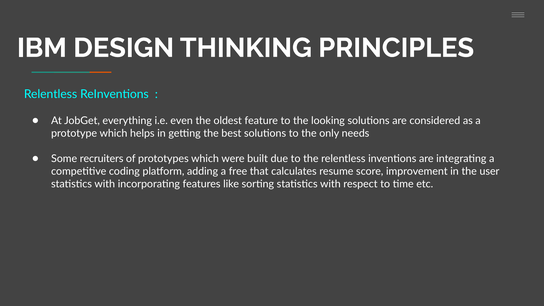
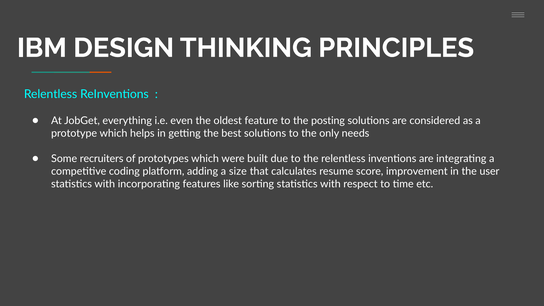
looking: looking -> posting
free: free -> size
